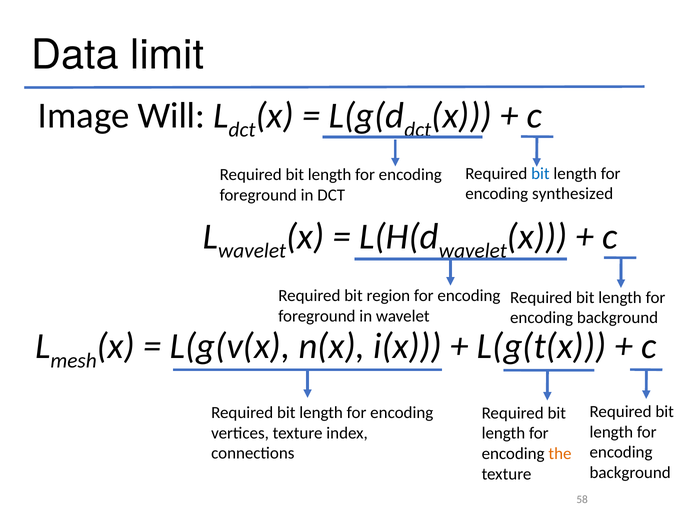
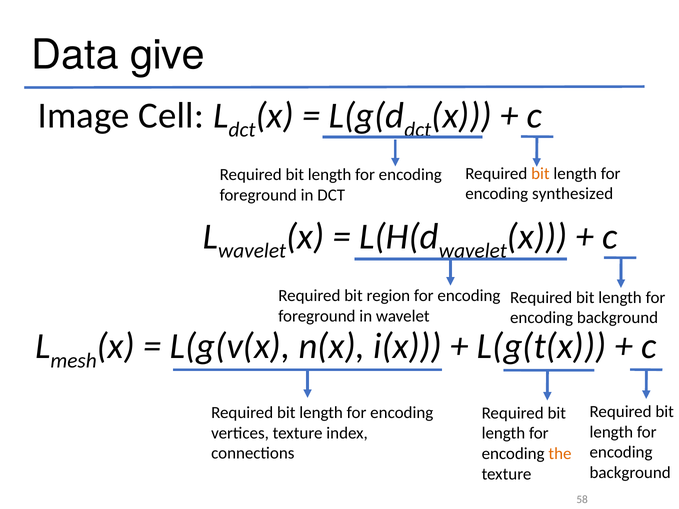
limit: limit -> give
Will: Will -> Cell
bit at (540, 174) colour: blue -> orange
